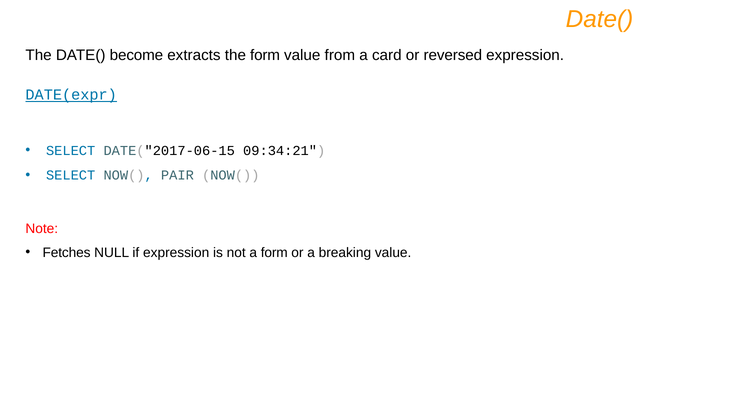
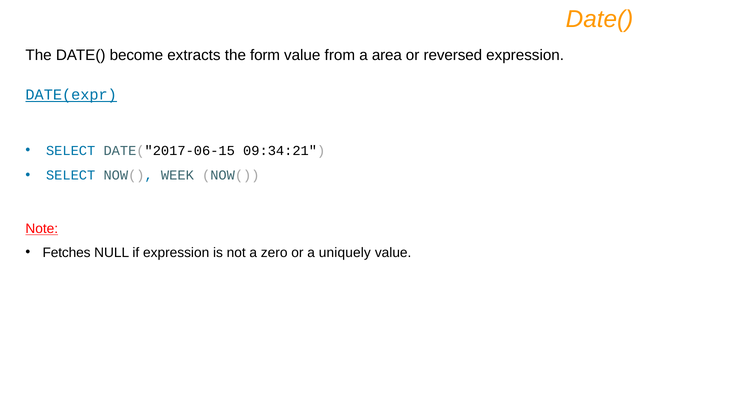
card: card -> area
PAIR: PAIR -> WEEK
Note underline: none -> present
a form: form -> zero
breaking: breaking -> uniquely
